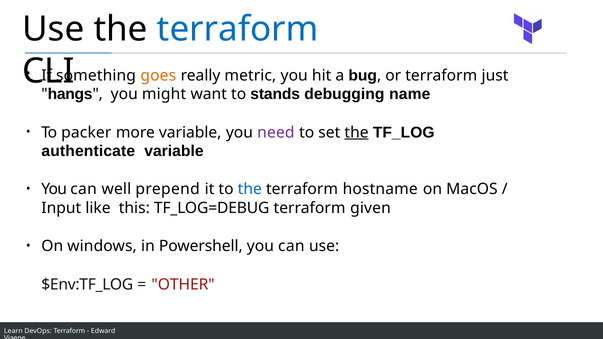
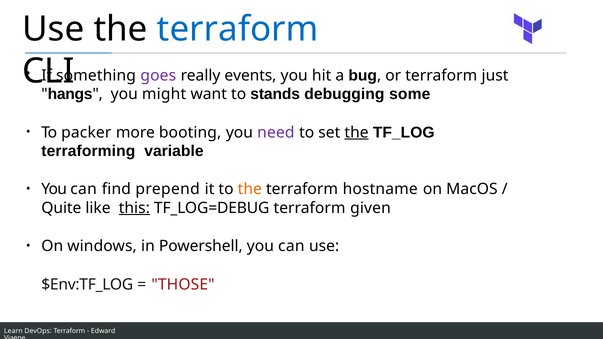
goes colour: orange -> purple
metric: metric -> events
name: name -> some
more variable: variable -> booting
authenticate: authenticate -> terraforming
well: well -> find
the at (250, 189) colour: blue -> orange
Input: Input -> Quite
this underline: none -> present
OTHER: OTHER -> THOSE
